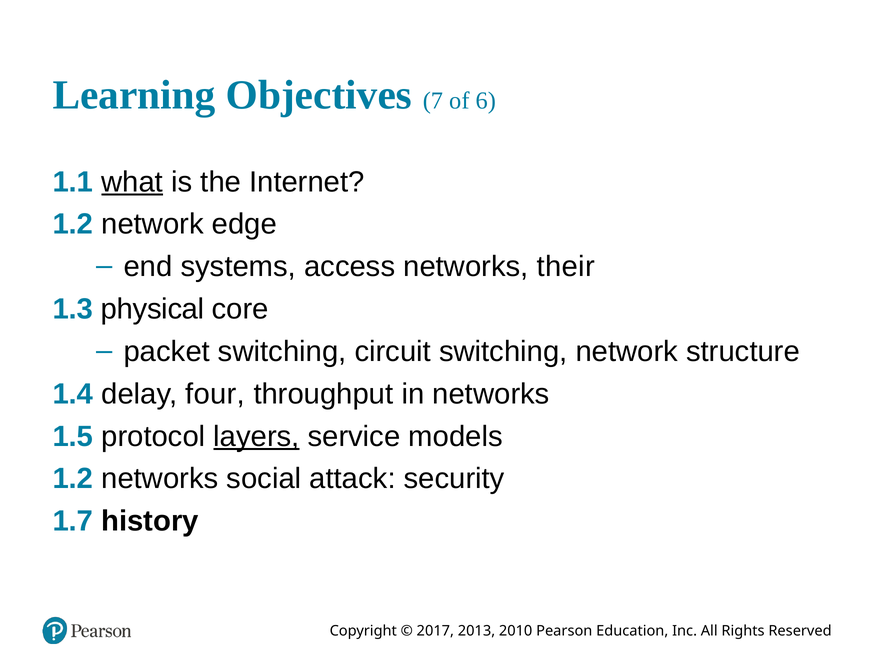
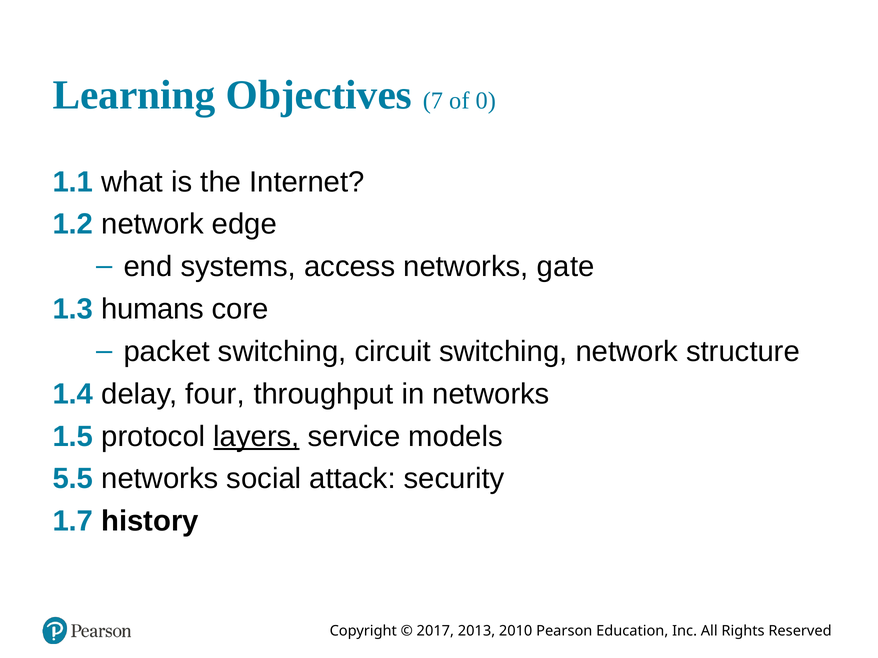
6: 6 -> 0
what underline: present -> none
their: their -> gate
physical: physical -> humans
1.2 at (73, 479): 1.2 -> 5.5
